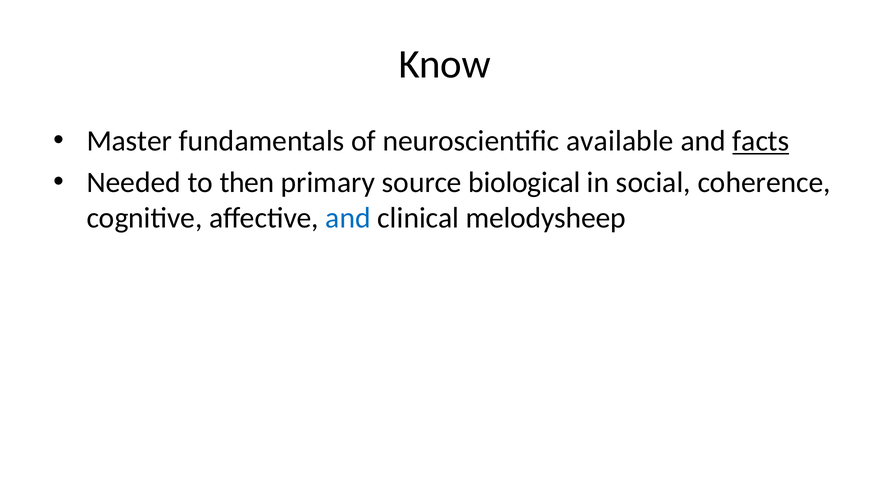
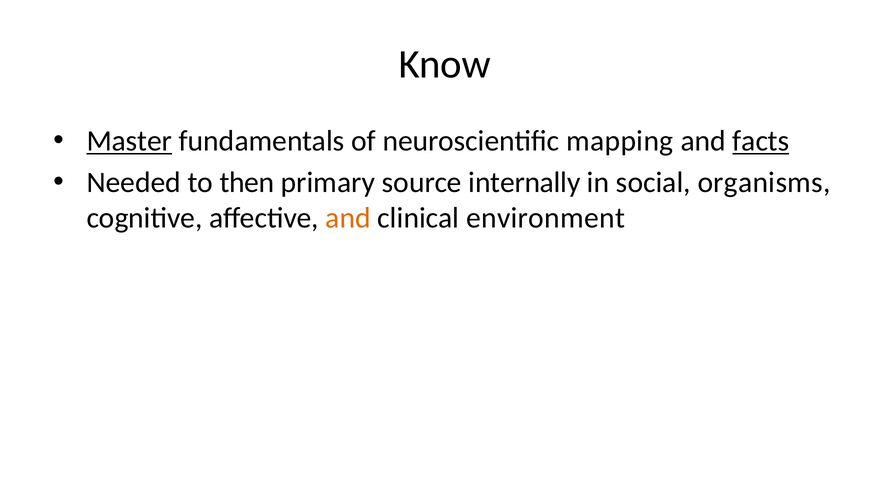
Master underline: none -> present
available: available -> mapping
biological: biological -> internally
coherence: coherence -> organisms
and at (348, 218) colour: blue -> orange
melodysheep: melodysheep -> environment
